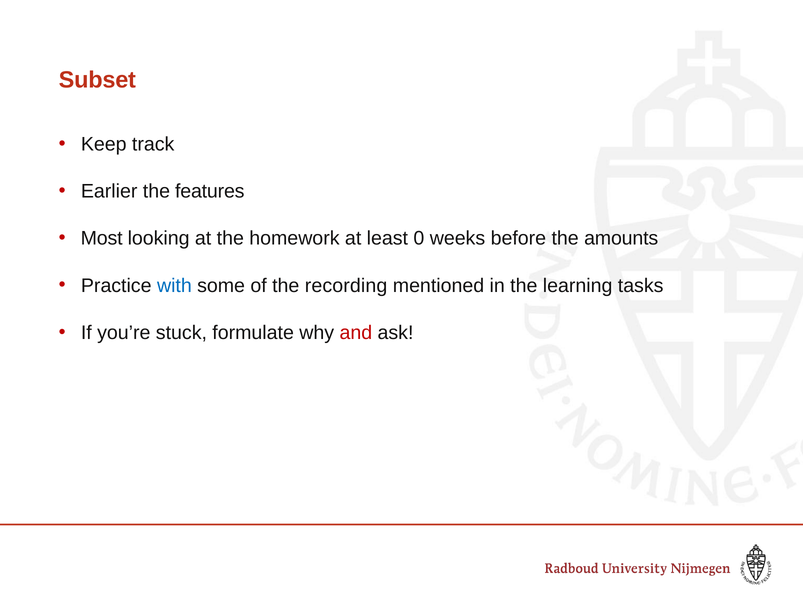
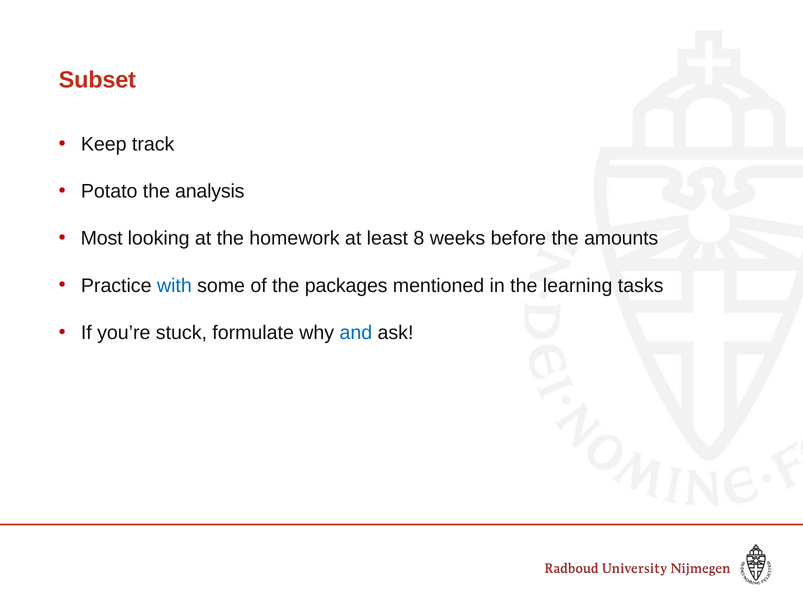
Earlier: Earlier -> Potato
features: features -> analysis
0: 0 -> 8
recording: recording -> packages
and colour: red -> blue
